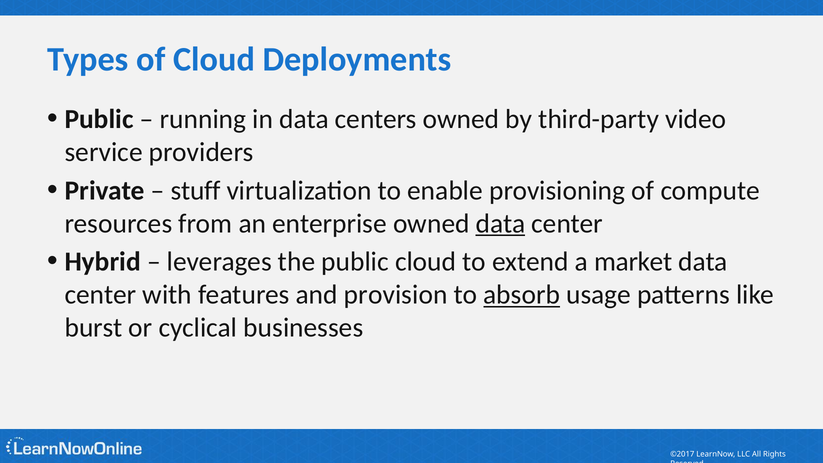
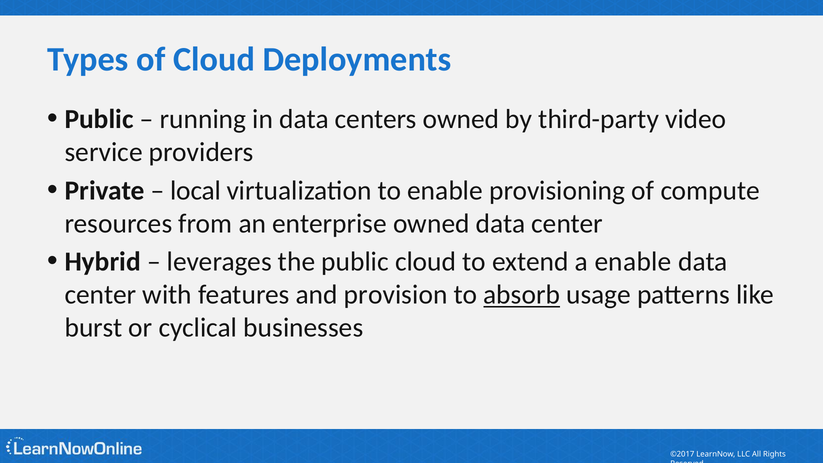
stuff: stuff -> local
data at (500, 223) underline: present -> none
a market: market -> enable
